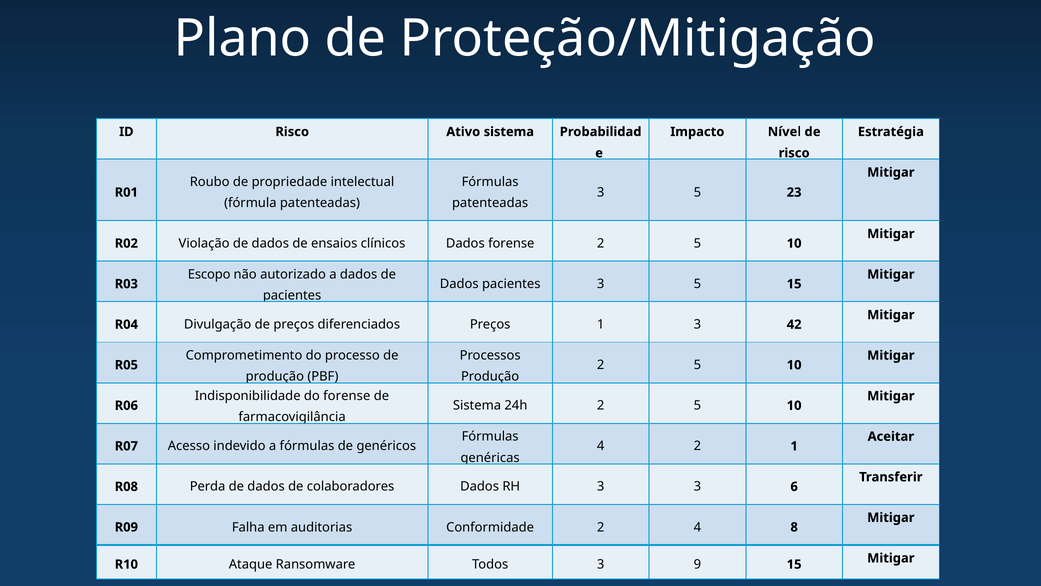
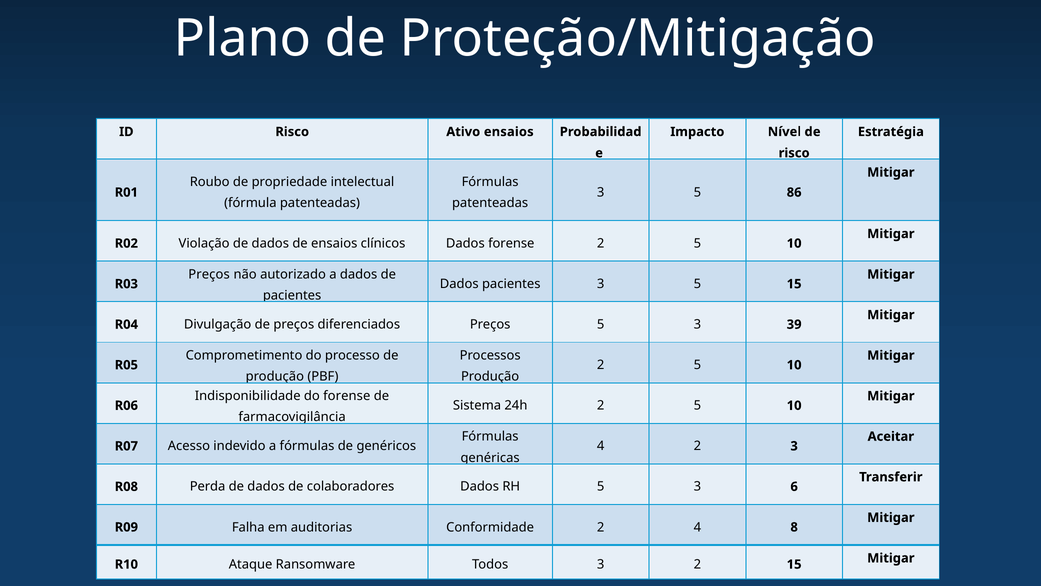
Ativo sistema: sistema -> ensaios
23: 23 -> 86
Escopo at (209, 274): Escopo -> Preços
Preços 1: 1 -> 5
42: 42 -> 39
2 1: 1 -> 3
RH 3: 3 -> 5
3 9: 9 -> 2
